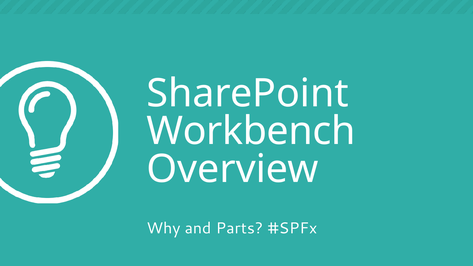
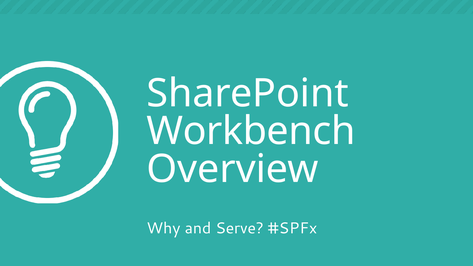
Parts: Parts -> Serve
